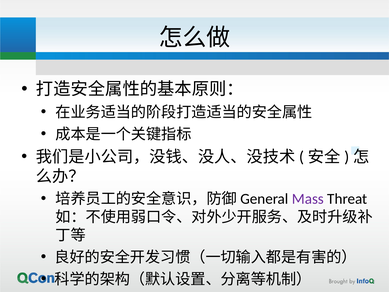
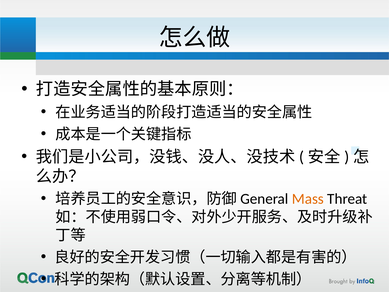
Mass colour: purple -> orange
